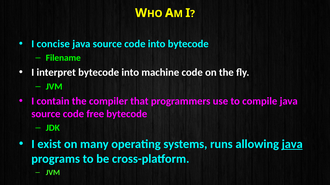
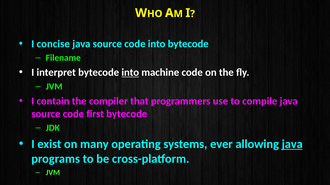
into at (130, 73) underline: none -> present
free: free -> first
runs: runs -> ever
